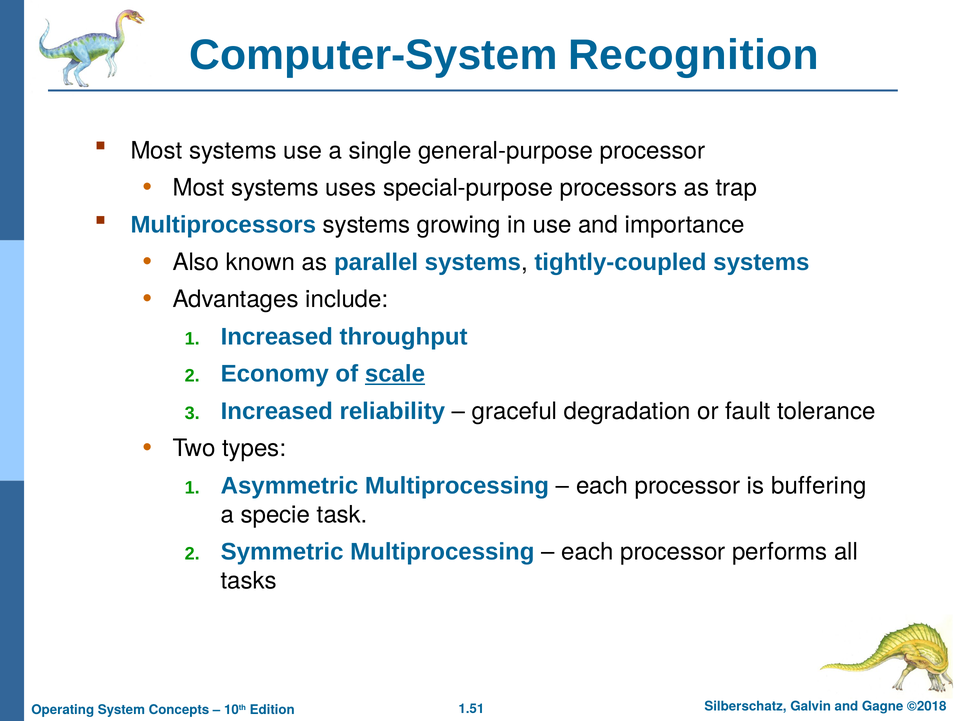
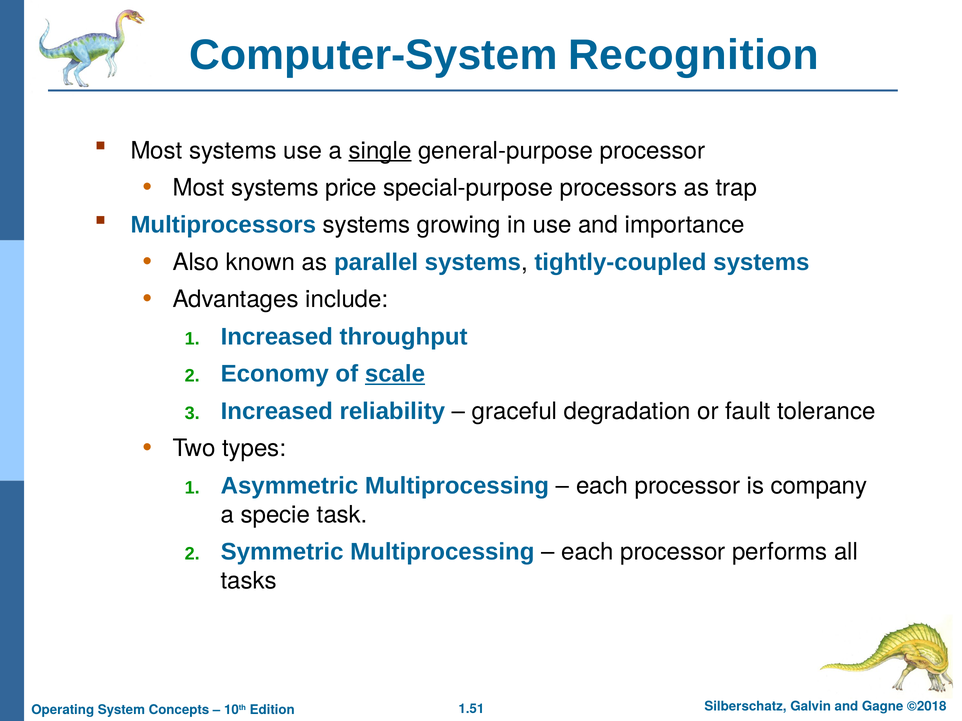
single underline: none -> present
uses: uses -> price
buffering: buffering -> company
